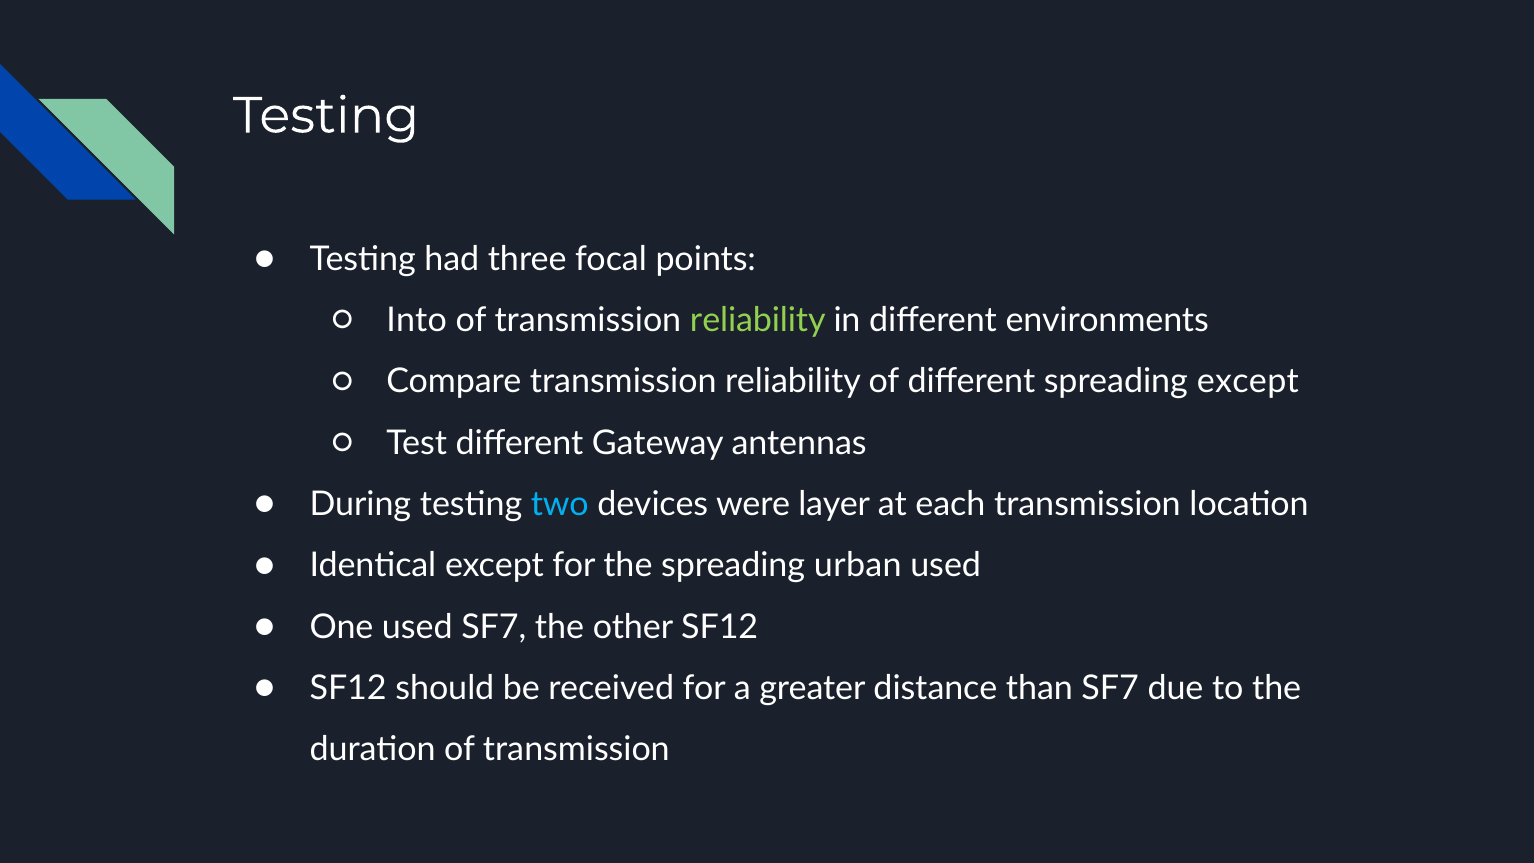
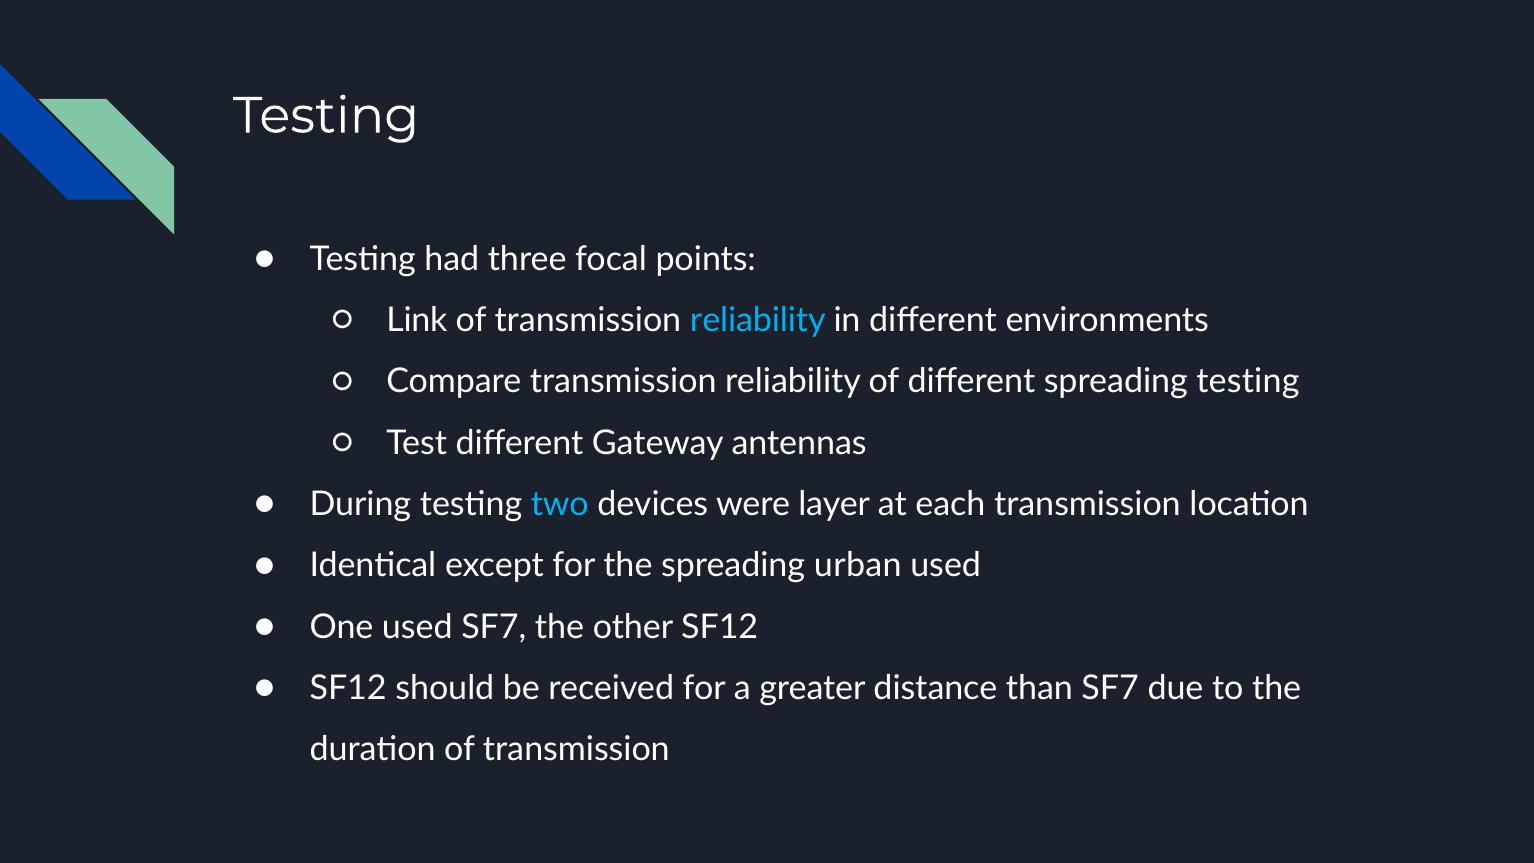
Into: Into -> Link
reliability at (758, 320) colour: light green -> light blue
spreading except: except -> testing
